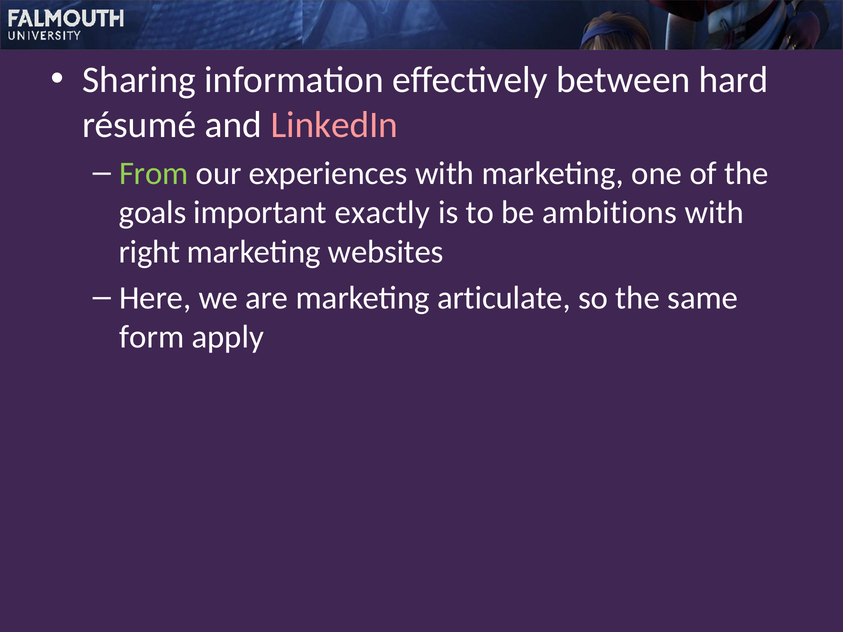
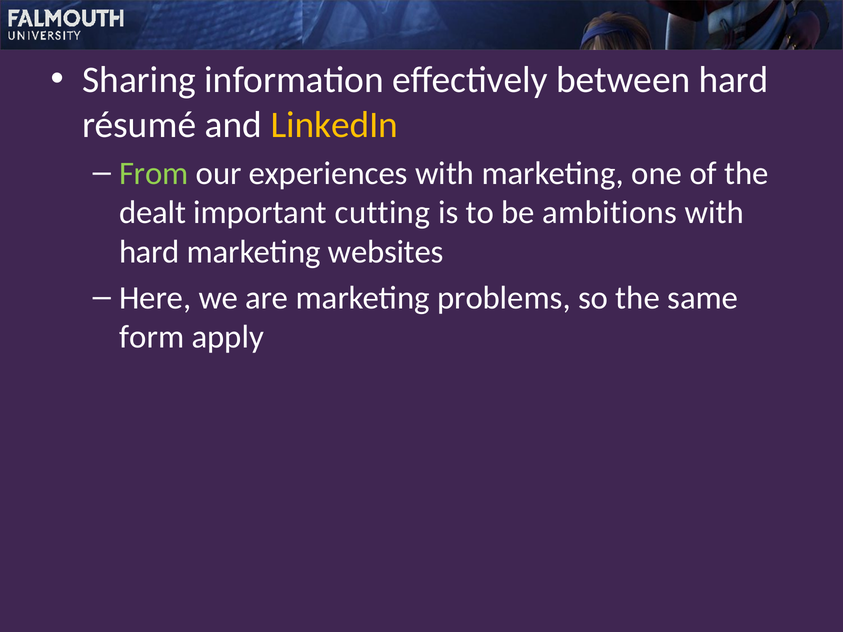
LinkedIn colour: pink -> yellow
goals: goals -> dealt
exactly: exactly -> cutting
right at (149, 252): right -> hard
articulate: articulate -> problems
